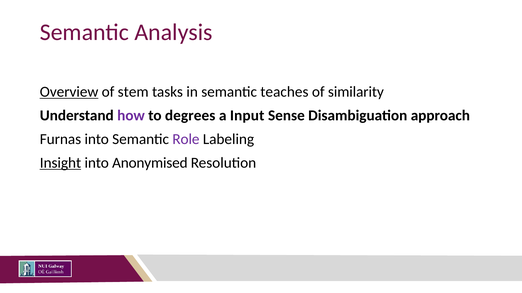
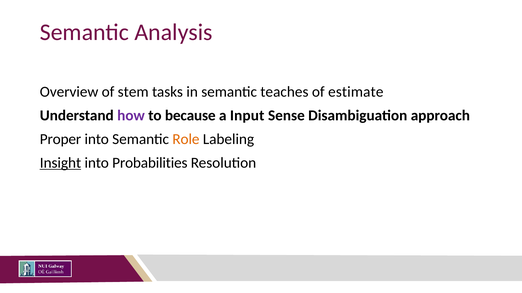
Overview underline: present -> none
similarity: similarity -> estimate
degrees: degrees -> because
Furnas: Furnas -> Proper
Role colour: purple -> orange
Anonymised: Anonymised -> Probabilities
